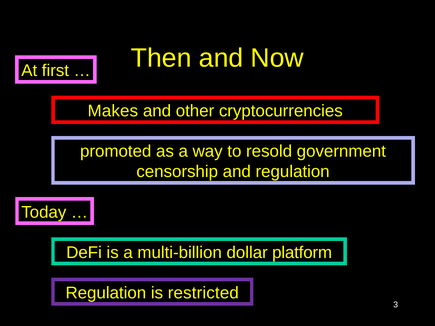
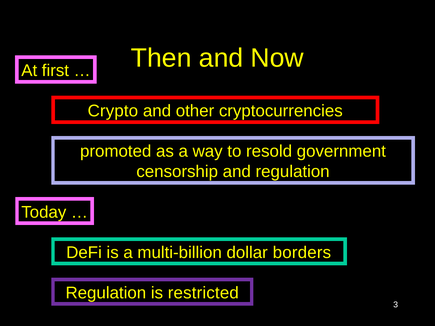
Makes: Makes -> Crypto
platform: platform -> borders
